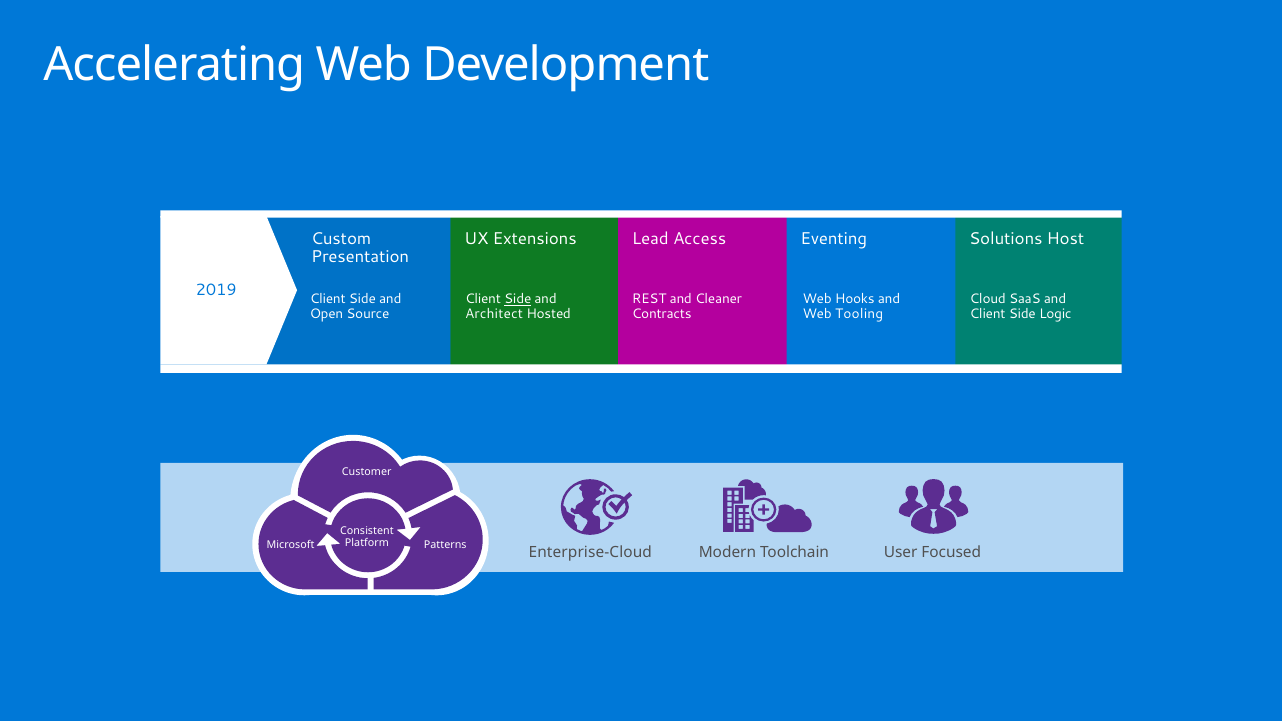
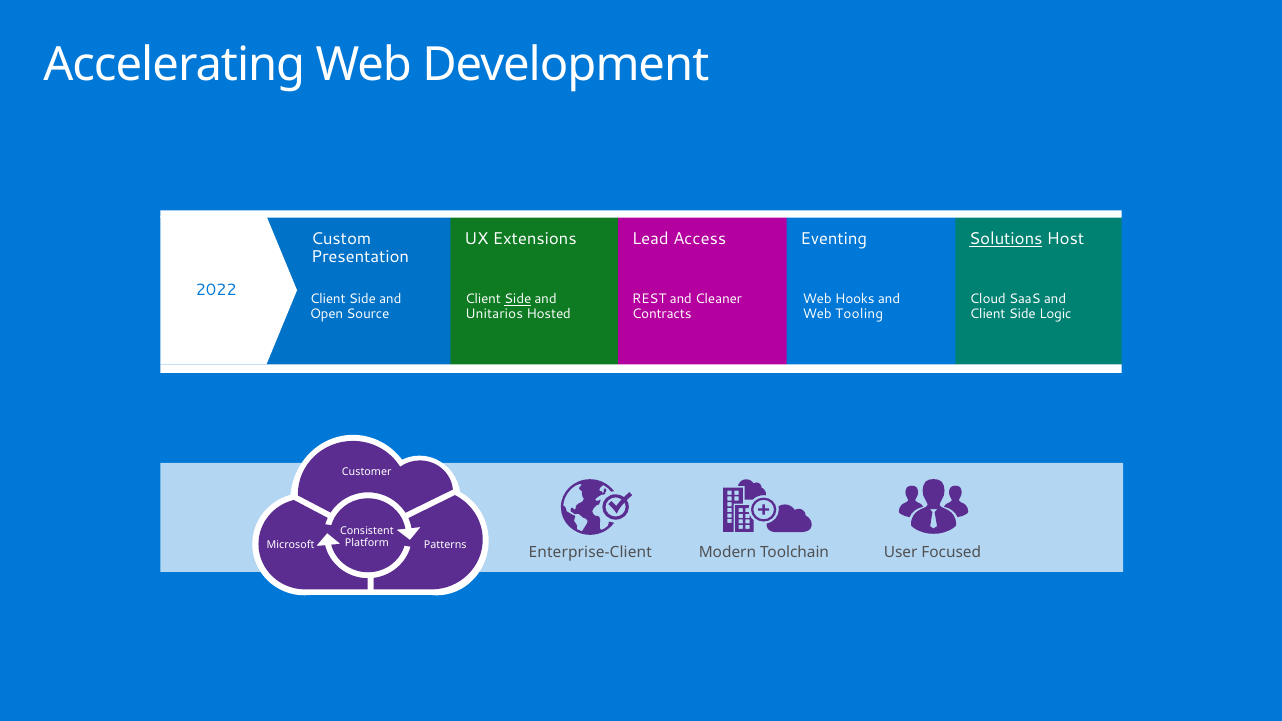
Solutions underline: none -> present
2019: 2019 -> 2022
Architect: Architect -> Unitarios
Enterprise-Cloud: Enterprise-Cloud -> Enterprise-Client
